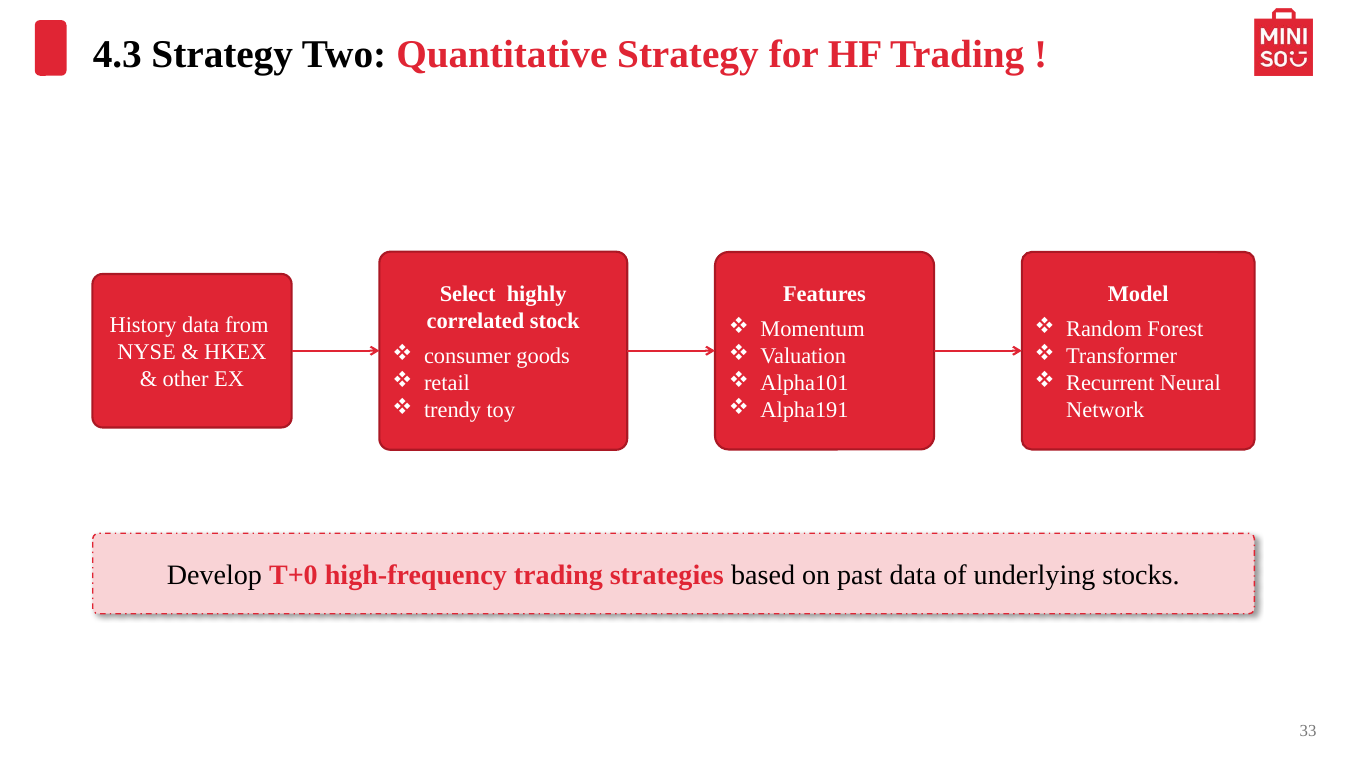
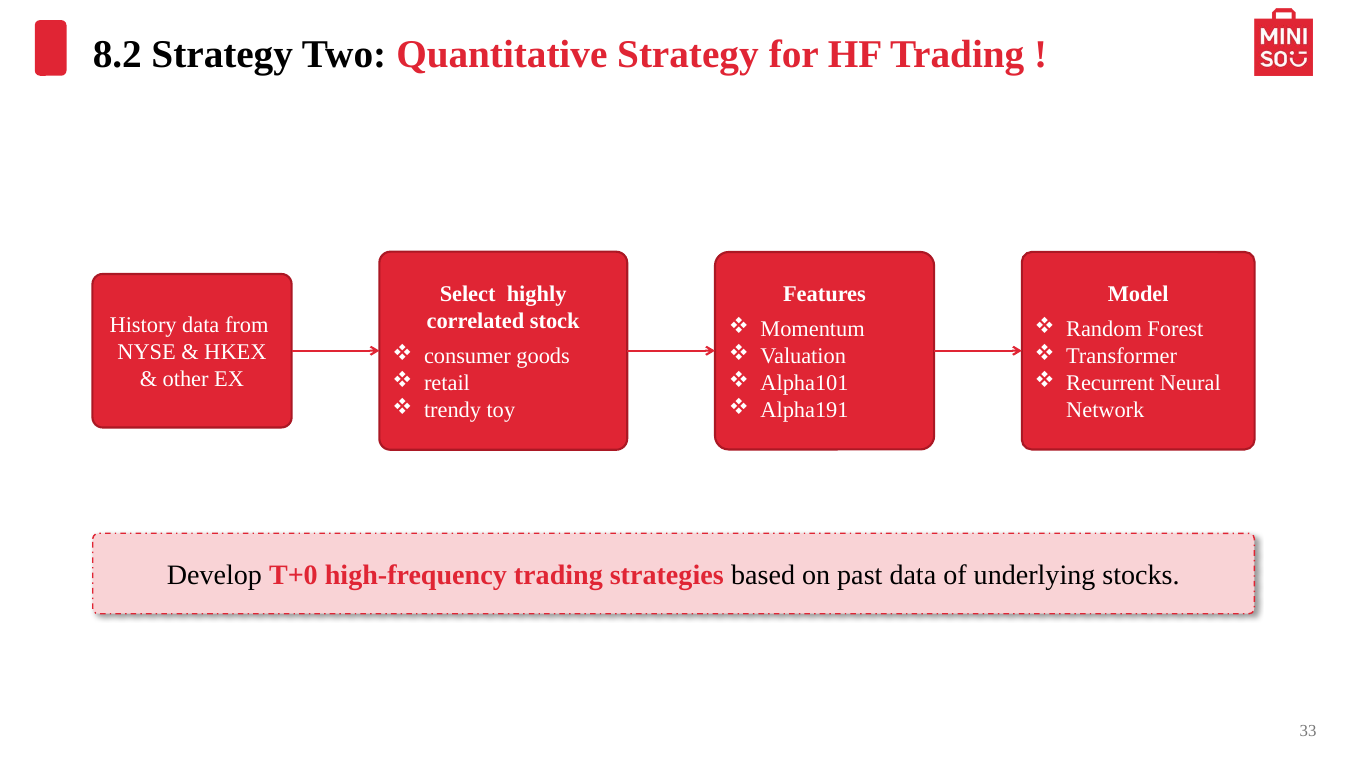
4.3: 4.3 -> 8.2
